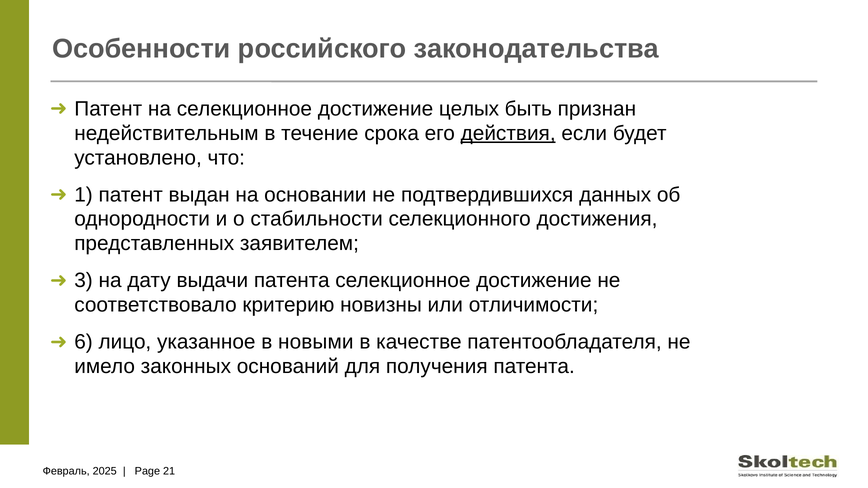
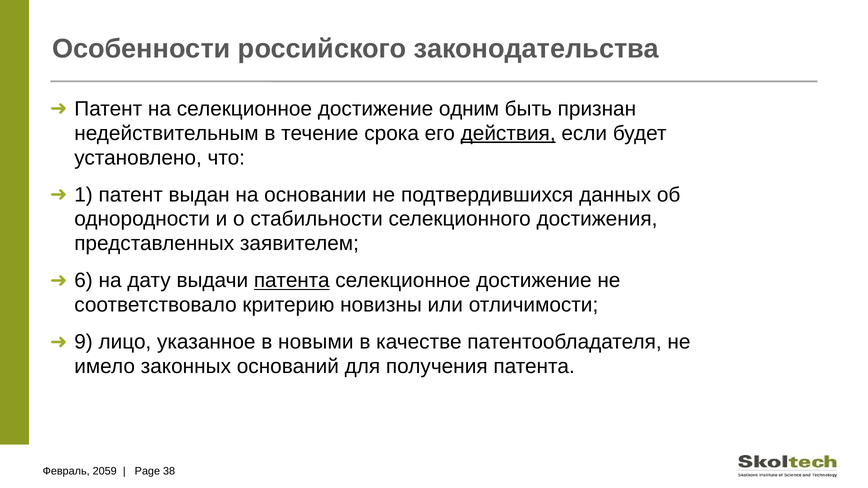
целых: целых -> одним
3: 3 -> 6
патента at (292, 281) underline: none -> present
6: 6 -> 9
2025: 2025 -> 2059
21: 21 -> 38
